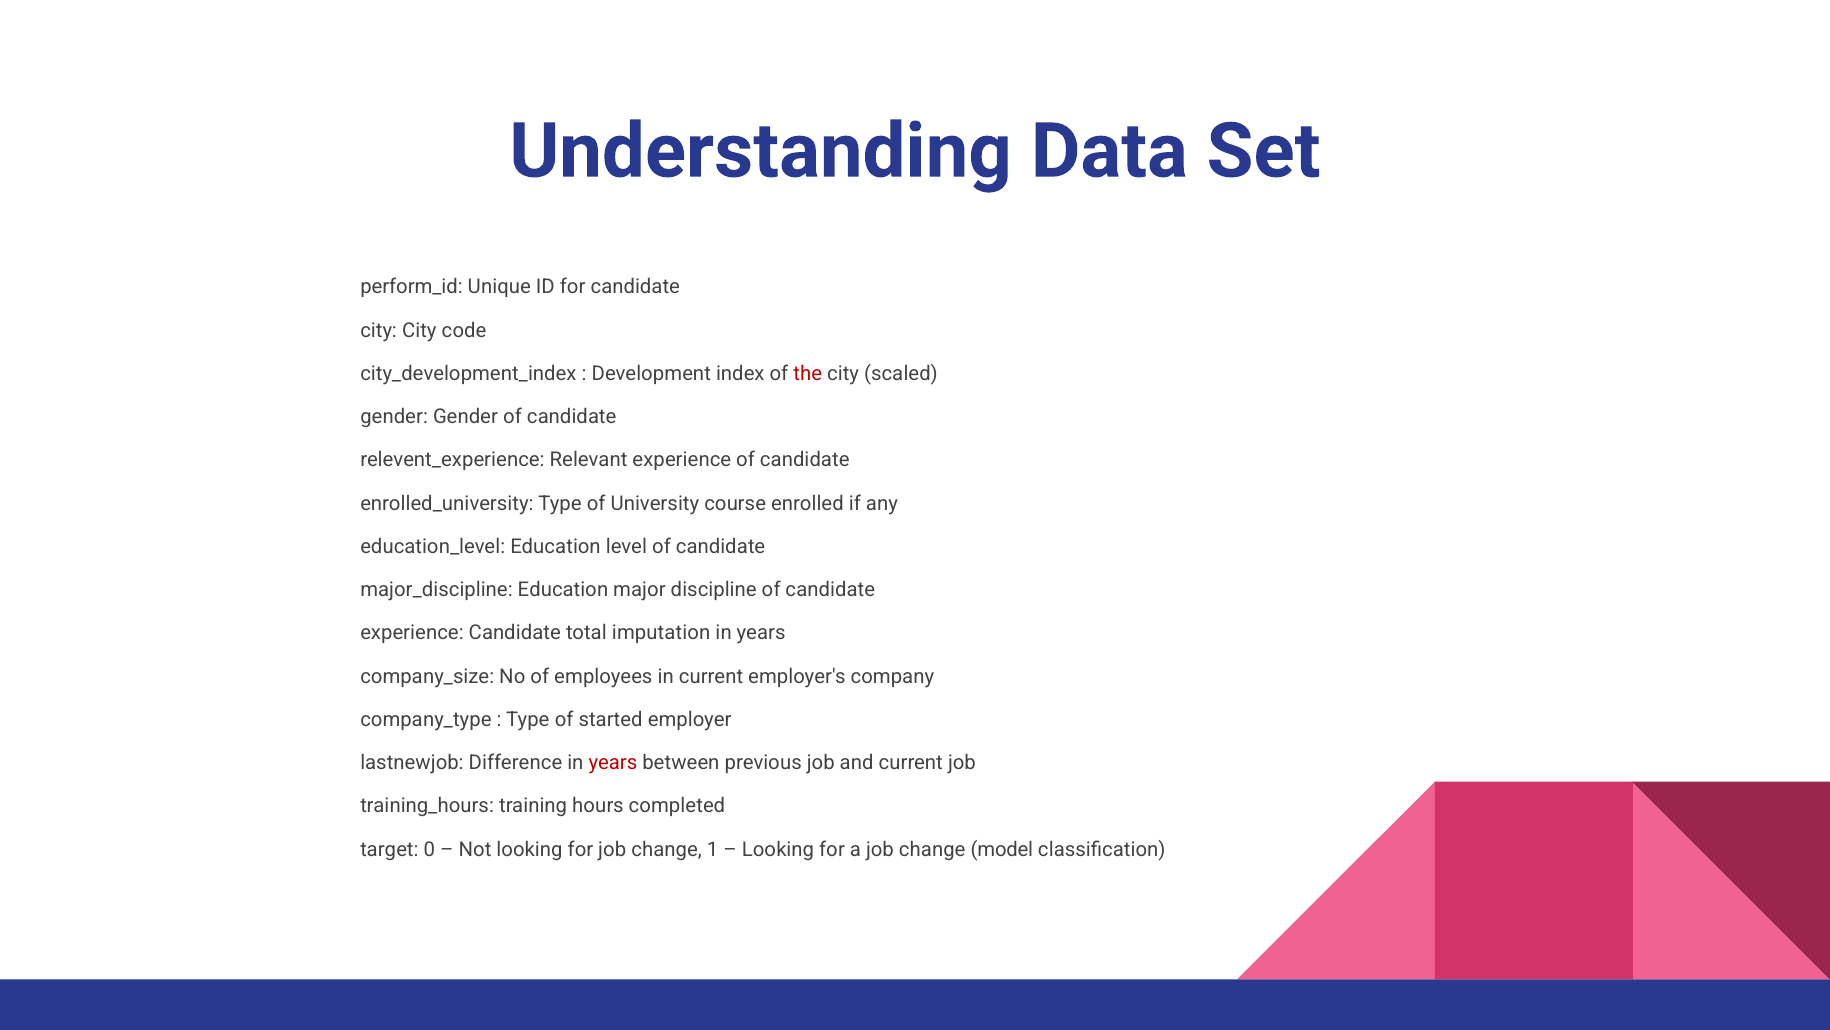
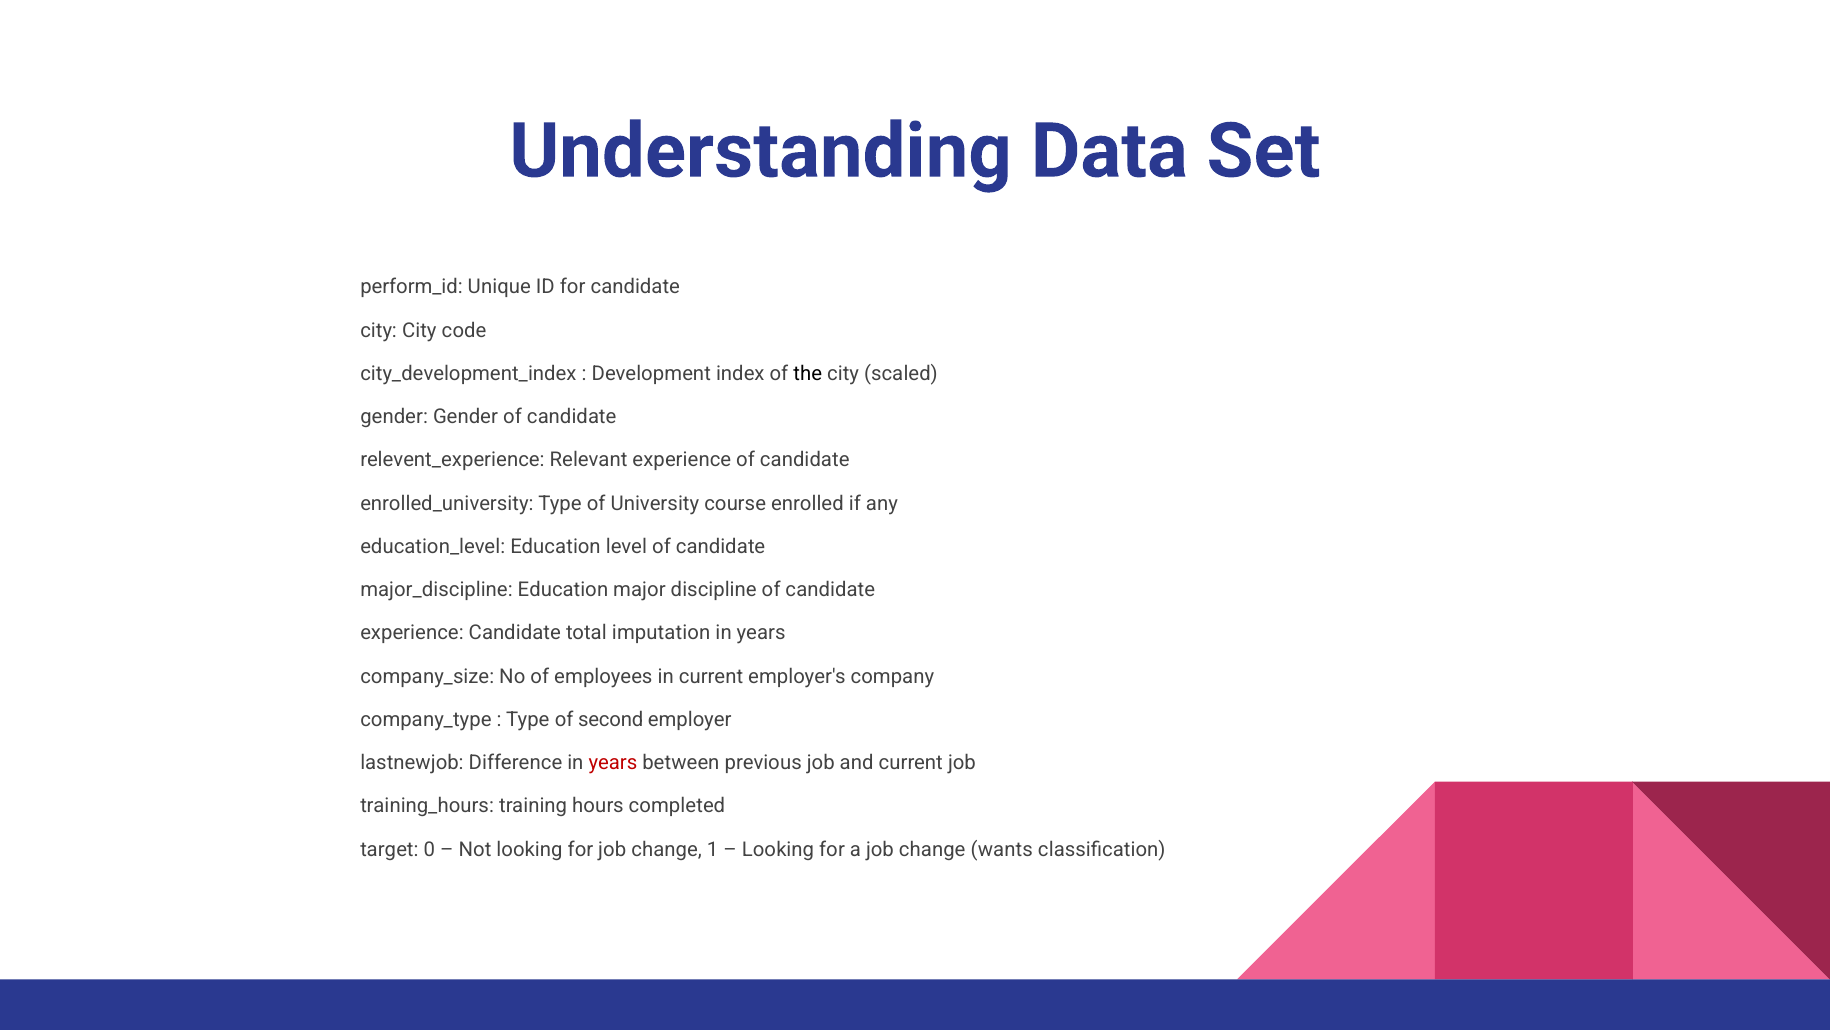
the colour: red -> black
started: started -> second
model: model -> wants
